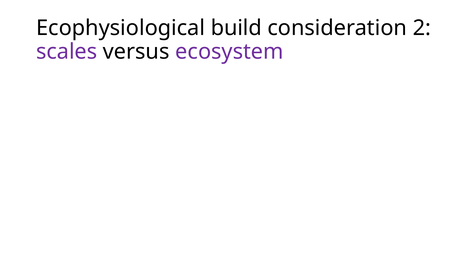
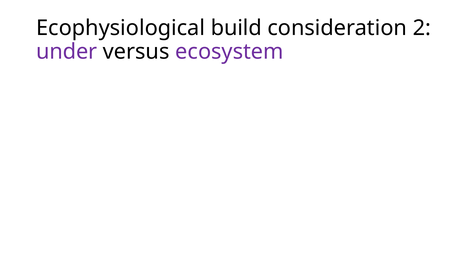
scales: scales -> under
